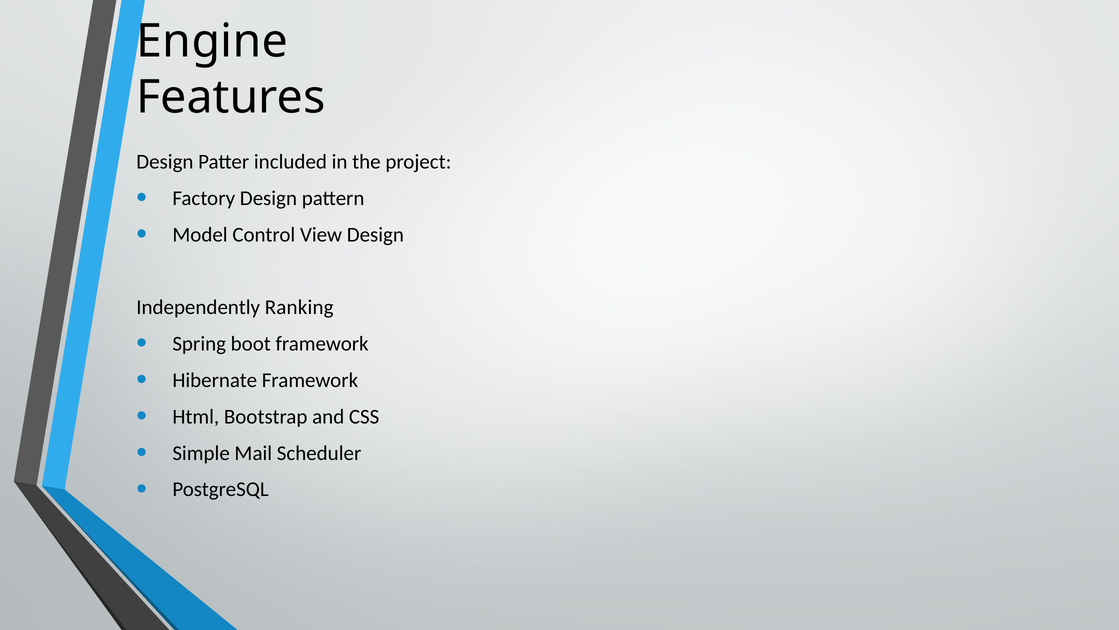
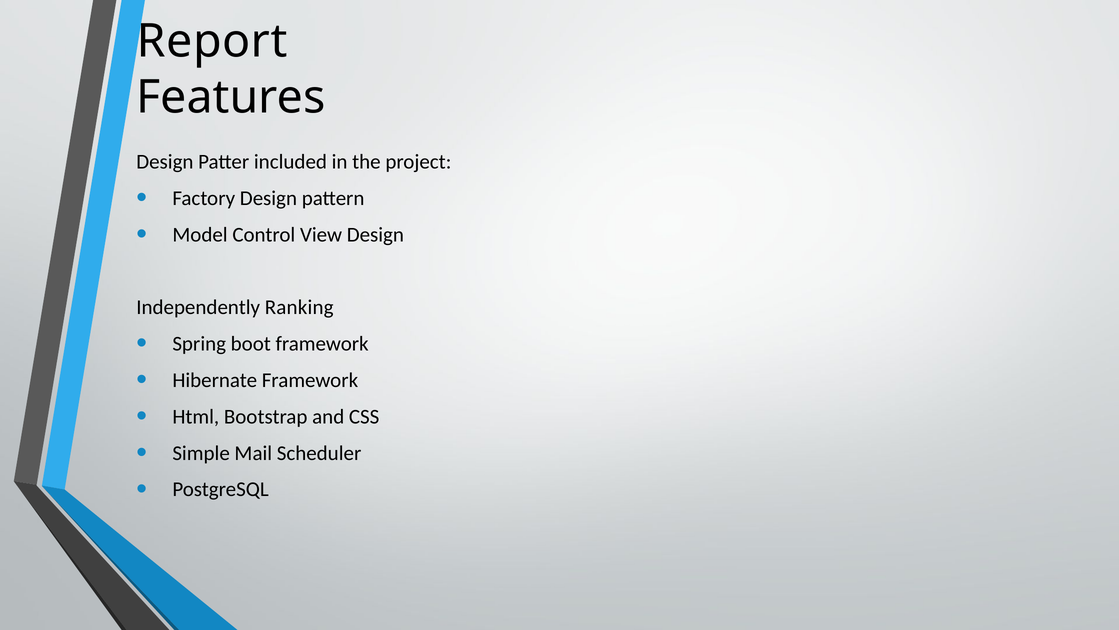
Engine: Engine -> Report
